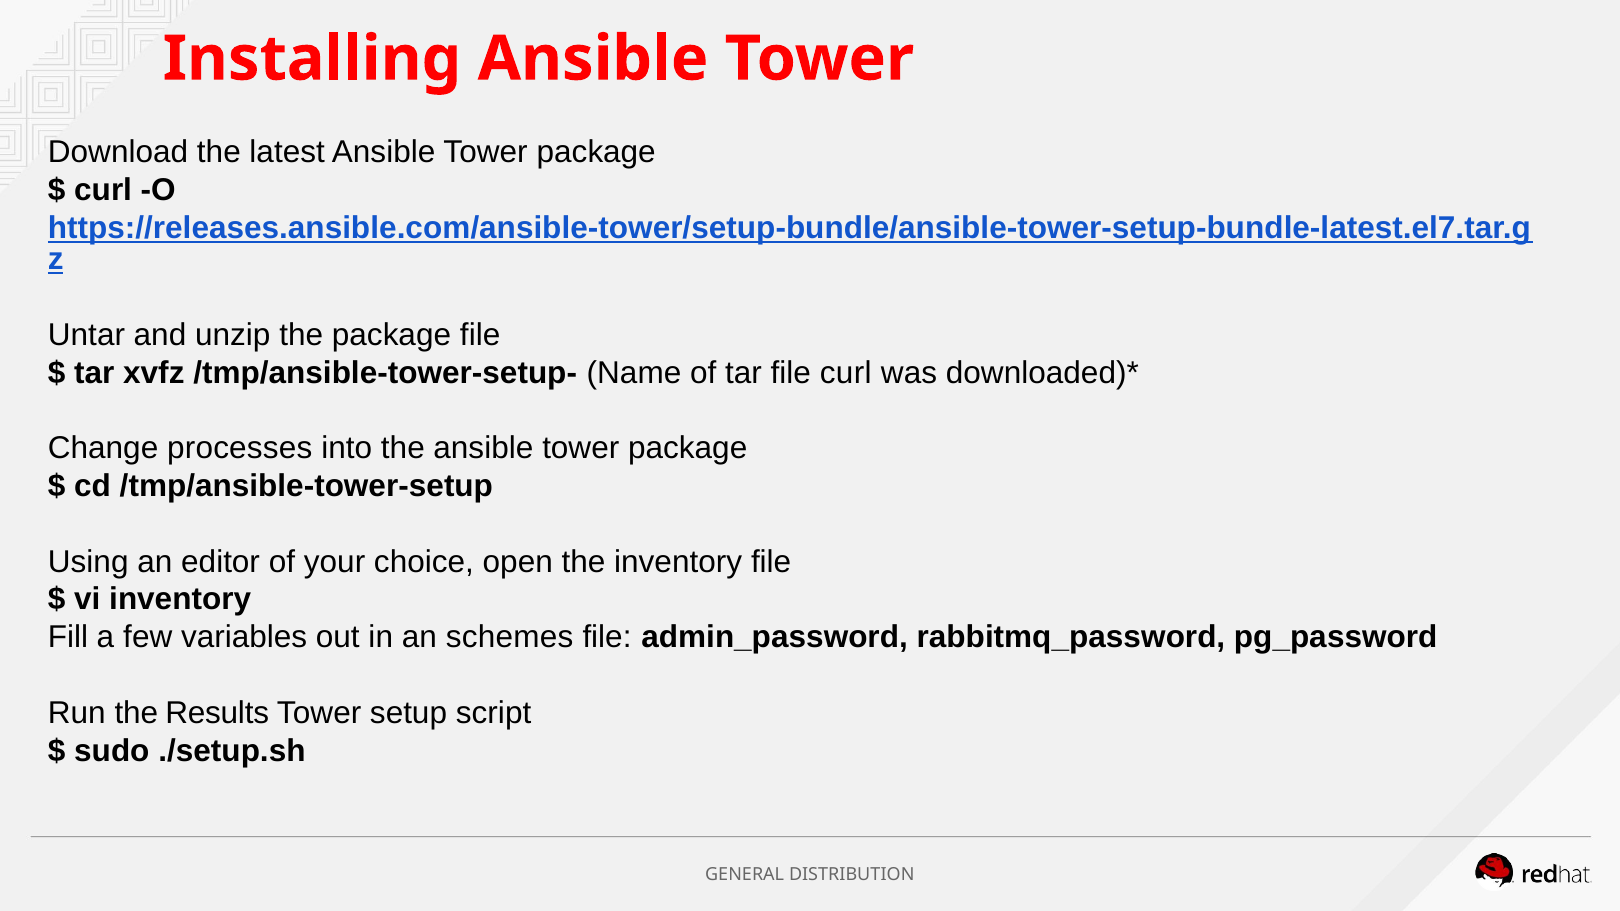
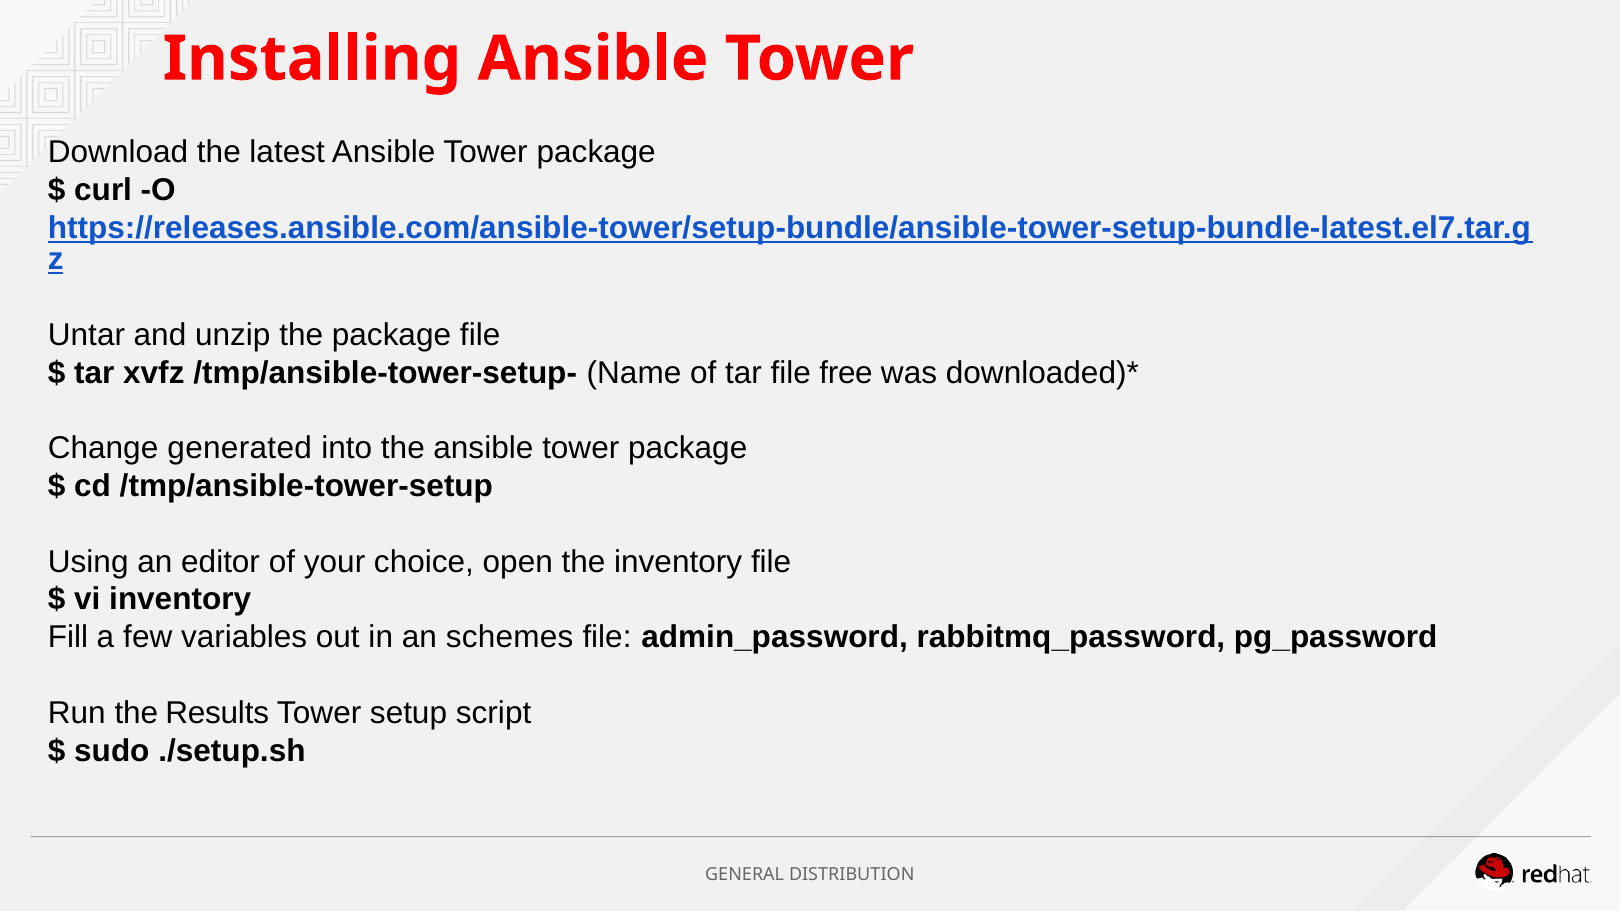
file curl: curl -> free
processes: processes -> generated
